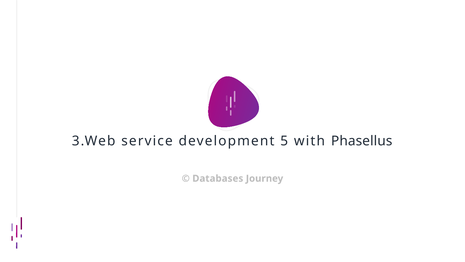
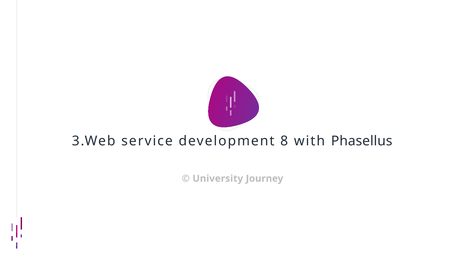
5: 5 -> 8
Databases: Databases -> University
